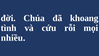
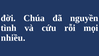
khoang: khoang -> nguyền
